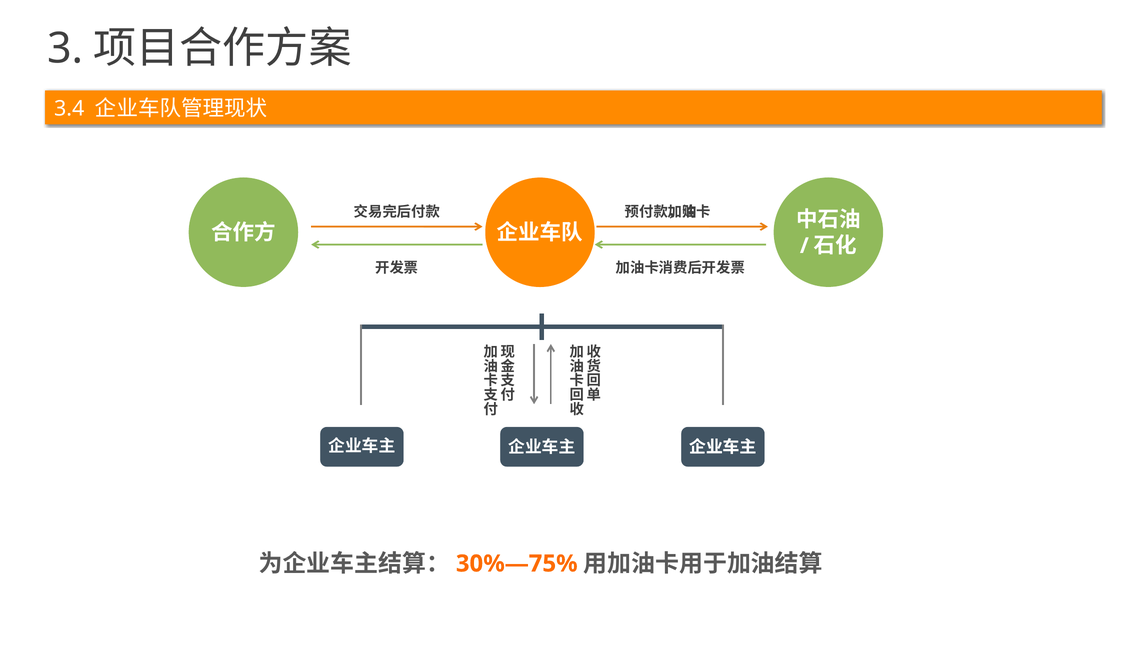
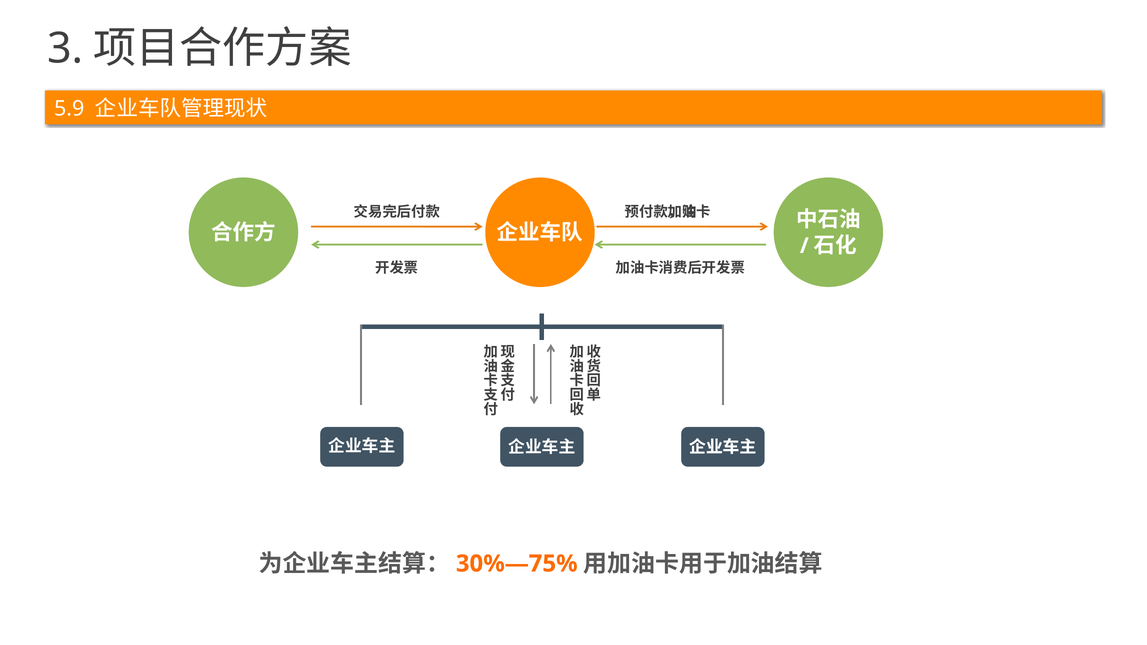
3.4: 3.4 -> 5.9
